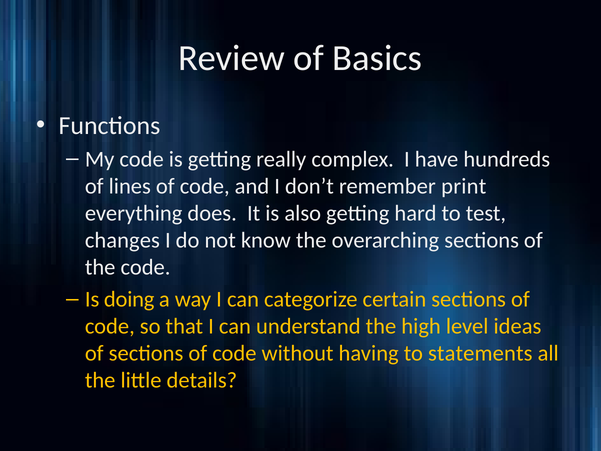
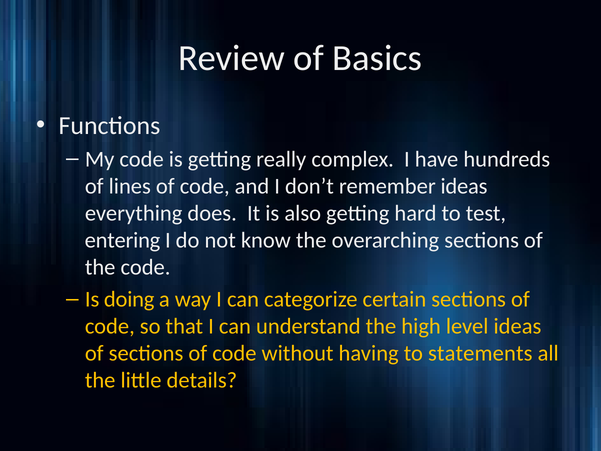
remember print: print -> ideas
changes: changes -> entering
